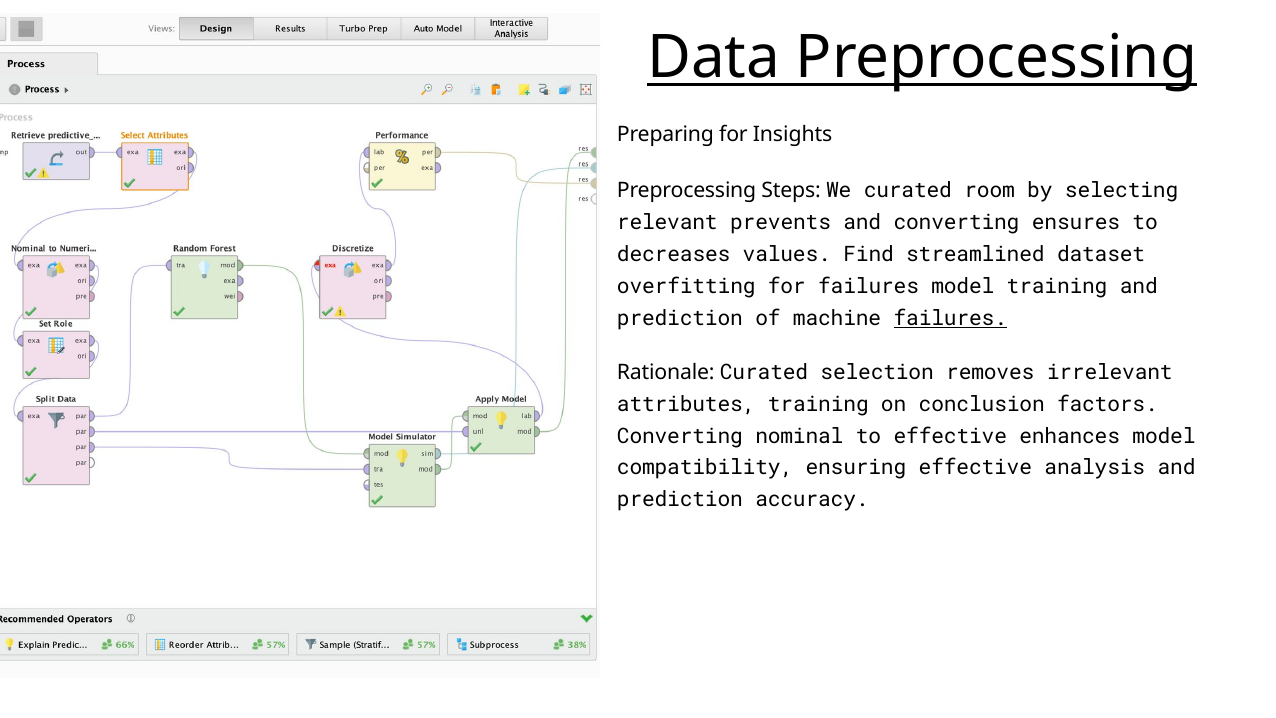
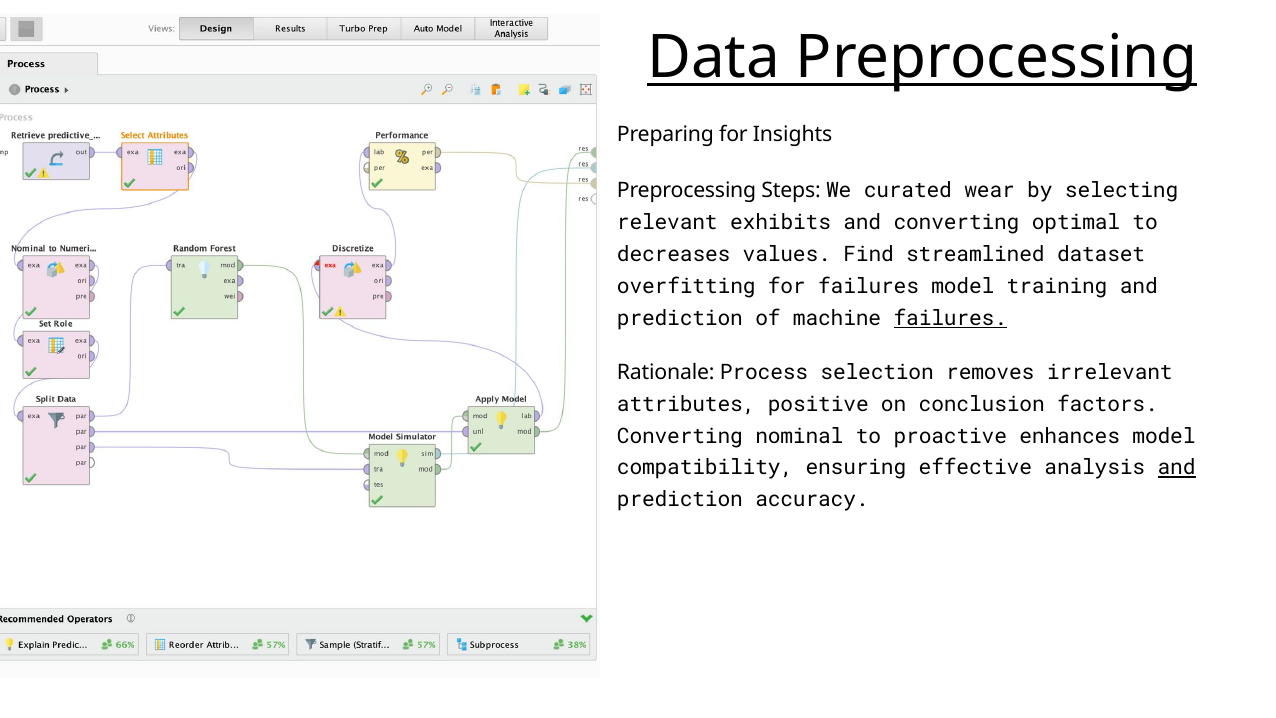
room: room -> wear
prevents: prevents -> exhibits
ensures: ensures -> optimal
Rationale Curated: Curated -> Process
attributes training: training -> positive
to effective: effective -> proactive
and at (1177, 468) underline: none -> present
